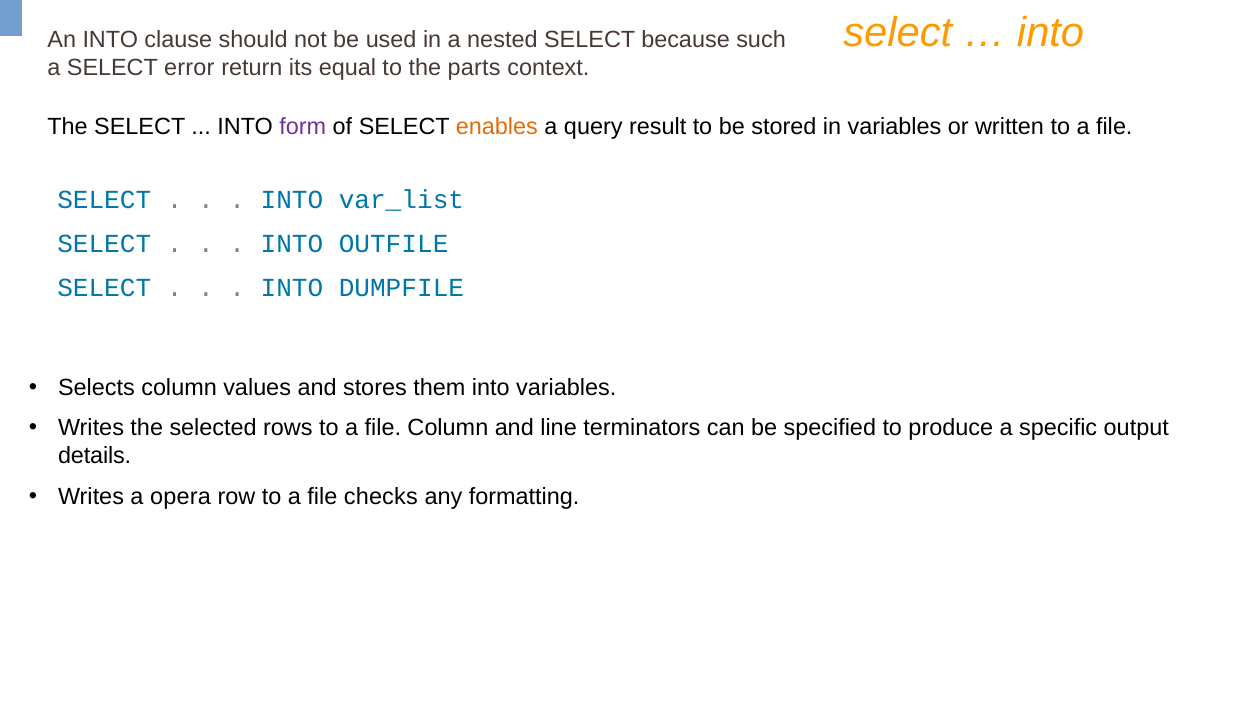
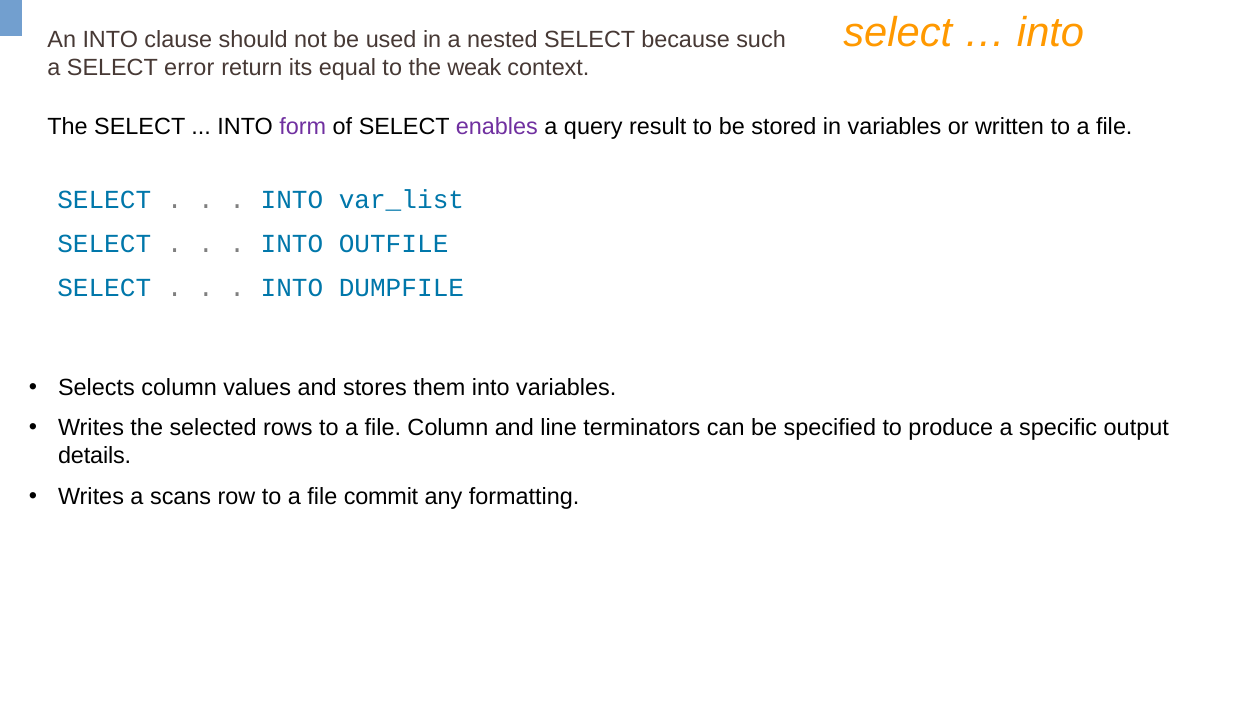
parts: parts -> weak
enables colour: orange -> purple
opera: opera -> scans
checks: checks -> commit
